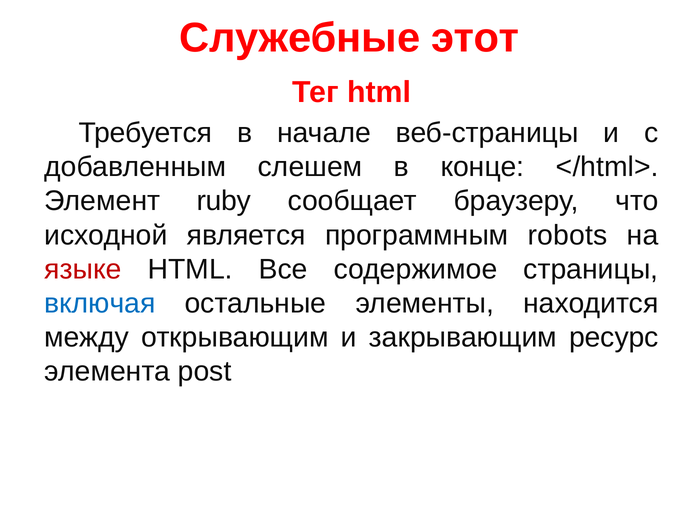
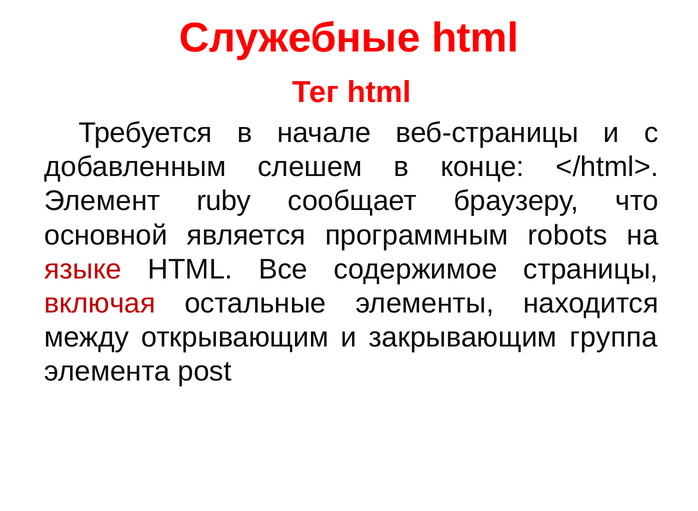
Служебные этот: этот -> html
исходной: исходной -> основной
включая colour: blue -> red
ресурс: ресурс -> группа
